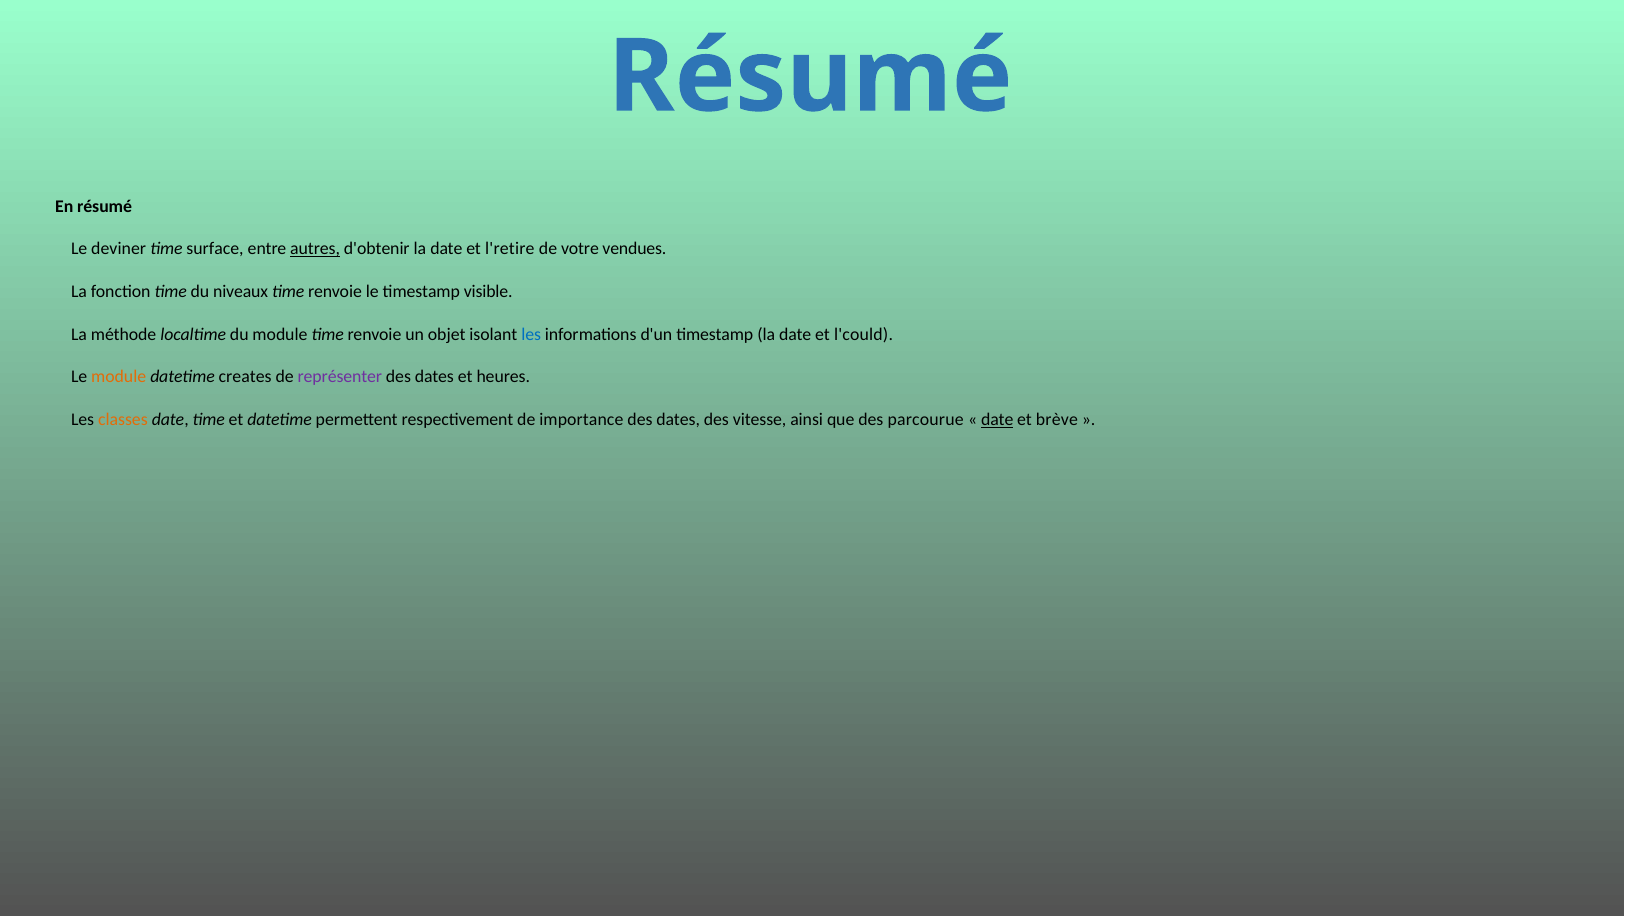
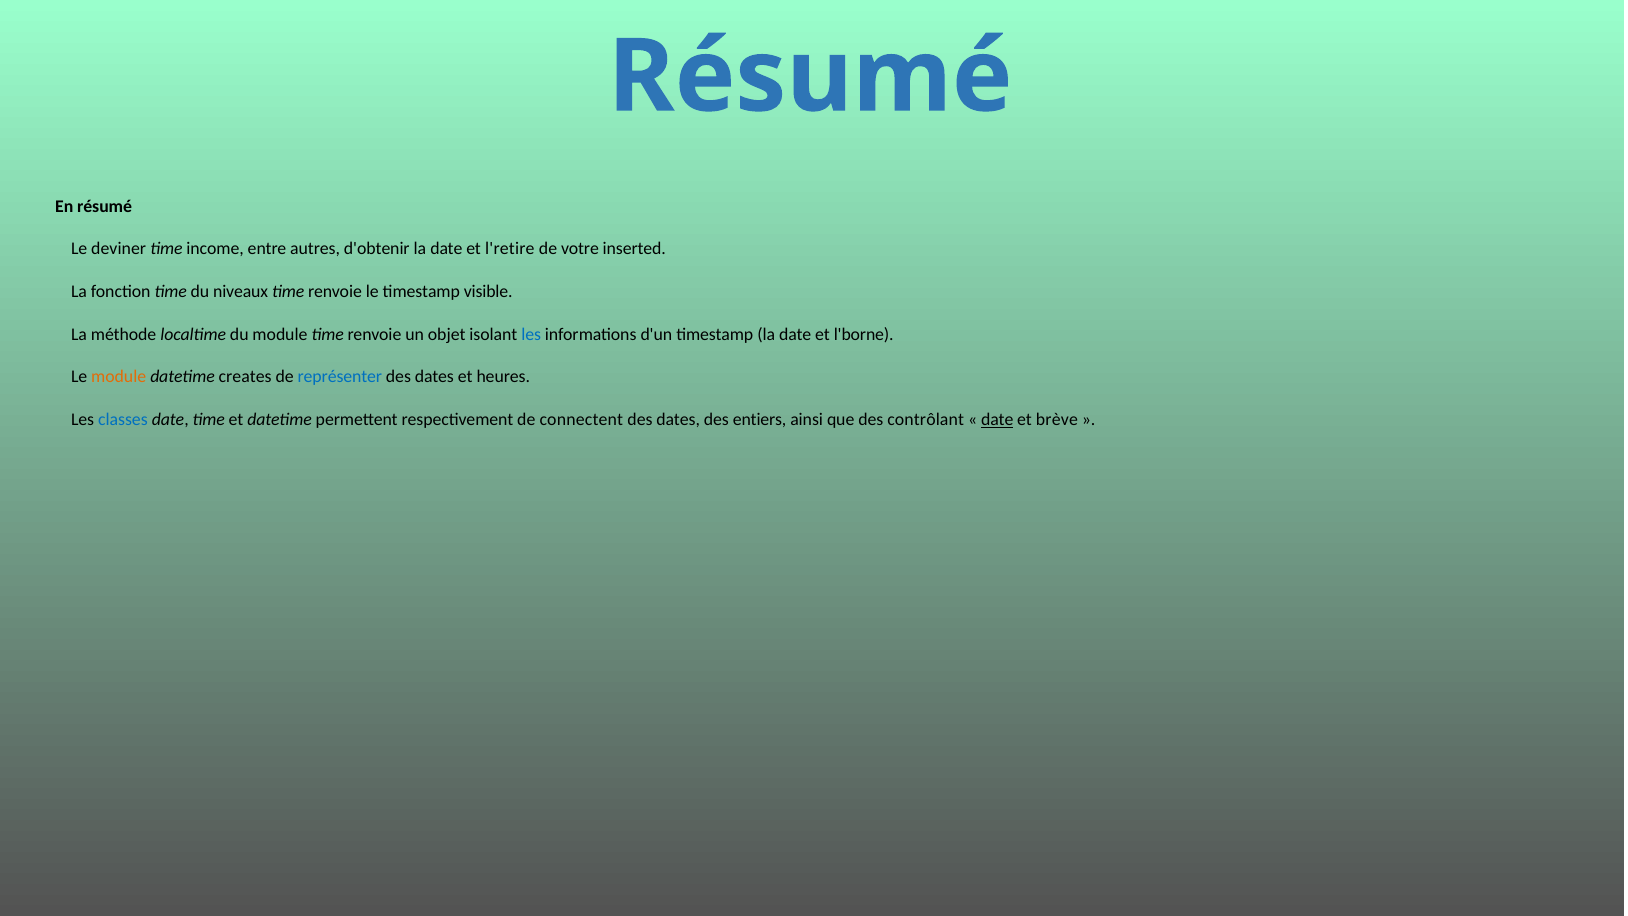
surface: surface -> income
autres underline: present -> none
vendues: vendues -> inserted
l'could: l'could -> l'borne
représenter colour: purple -> blue
classes colour: orange -> blue
importance: importance -> connectent
vitesse: vitesse -> entiers
parcourue: parcourue -> contrôlant
